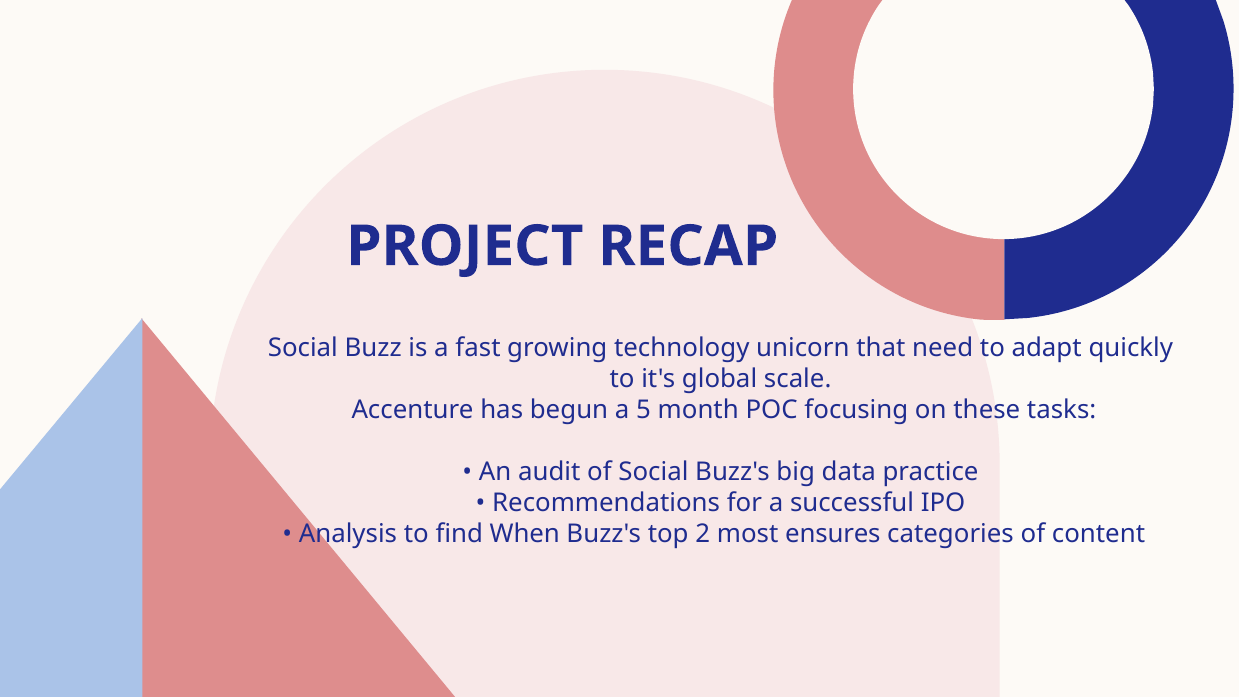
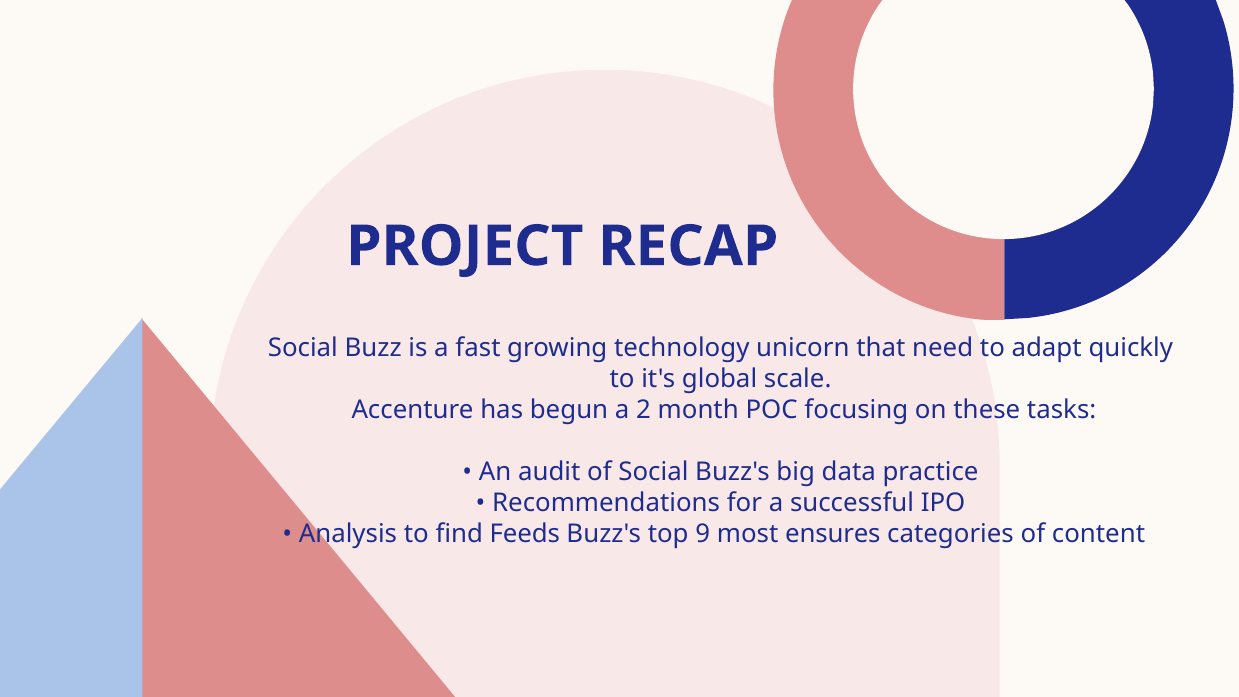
5: 5 -> 2
When: When -> Feeds
2: 2 -> 9
